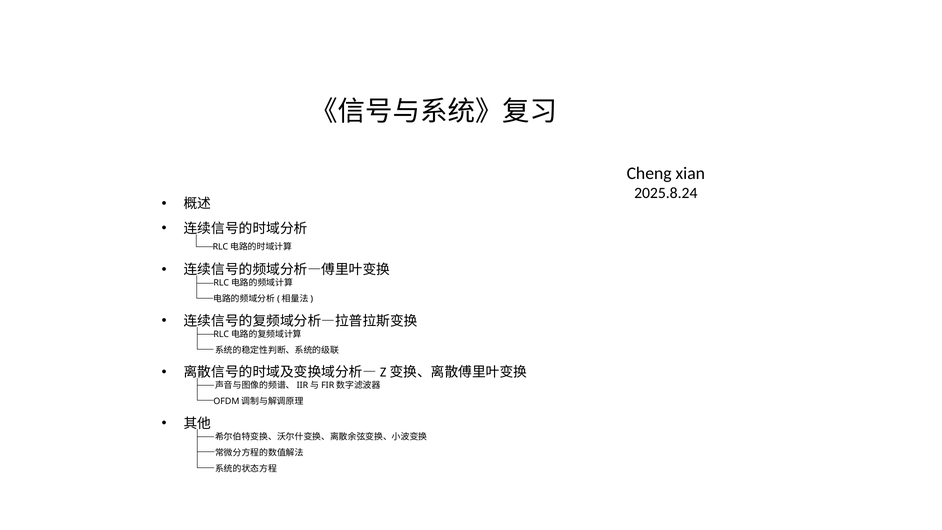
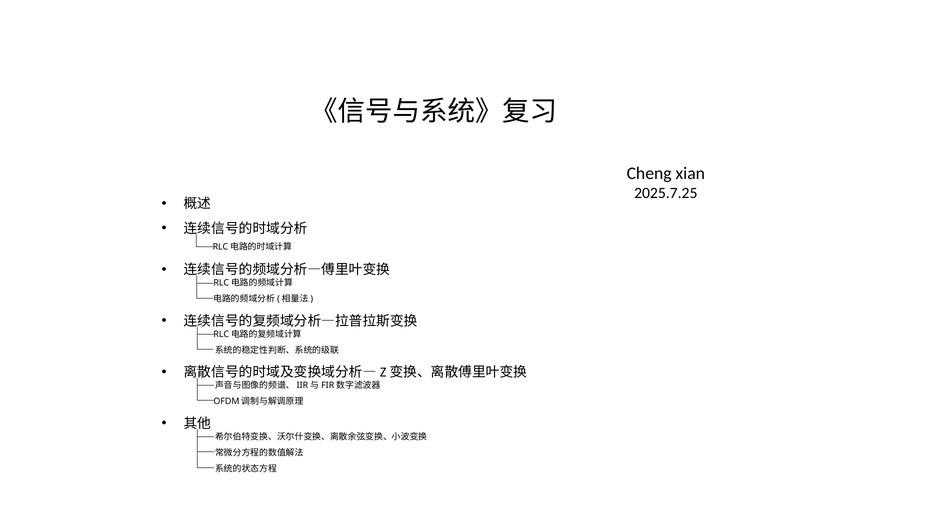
2025.8.24: 2025.8.24 -> 2025.7.25
